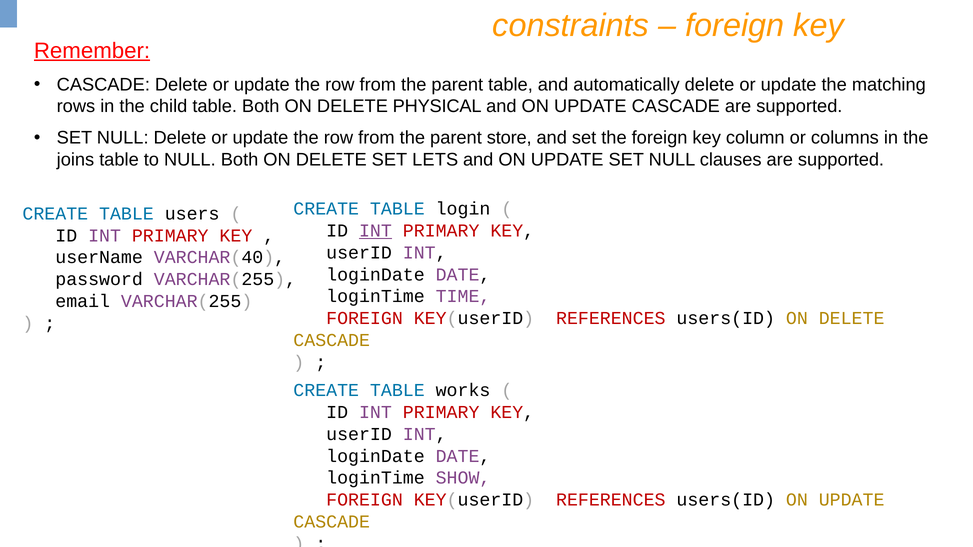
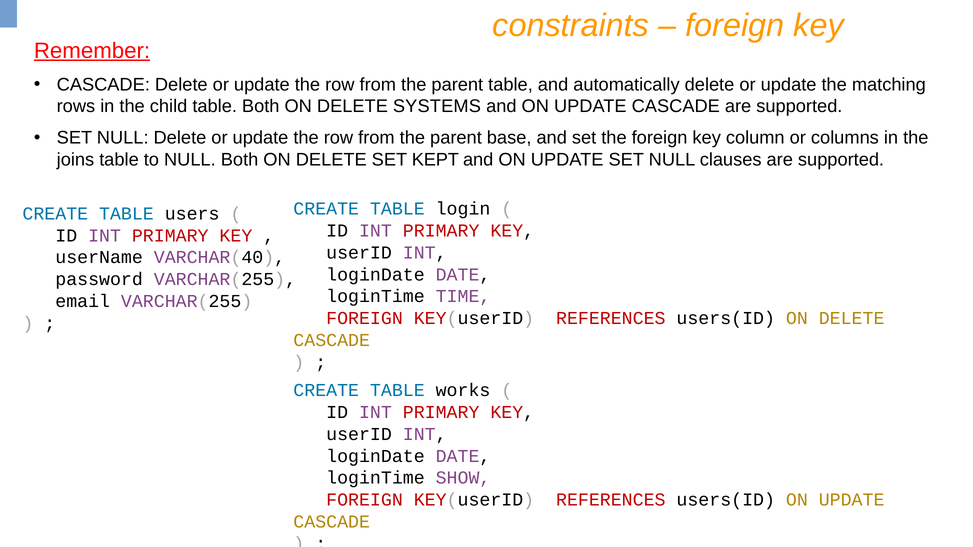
PHYSICAL: PHYSICAL -> SYSTEMS
store: store -> base
LETS: LETS -> KEPT
INT at (375, 231) underline: present -> none
